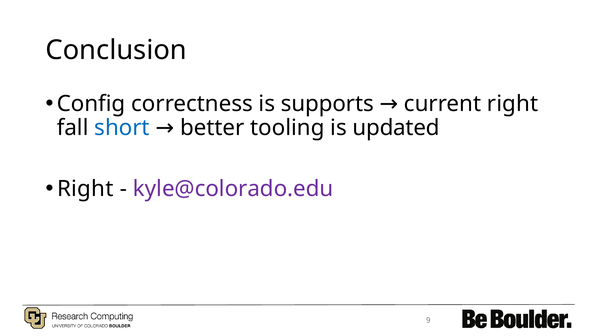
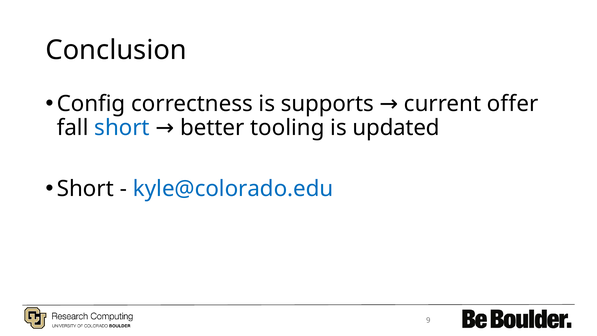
current right: right -> offer
Right at (85, 189): Right -> Short
kyle@colorado.edu colour: purple -> blue
